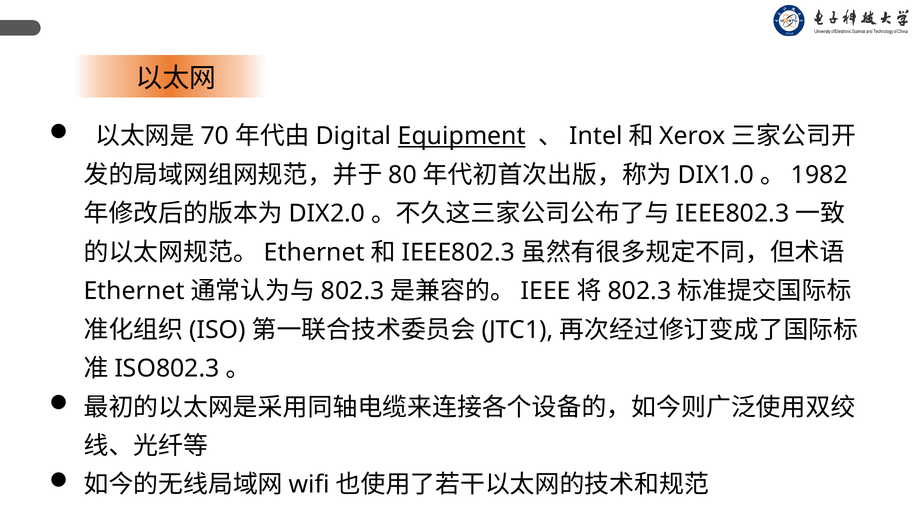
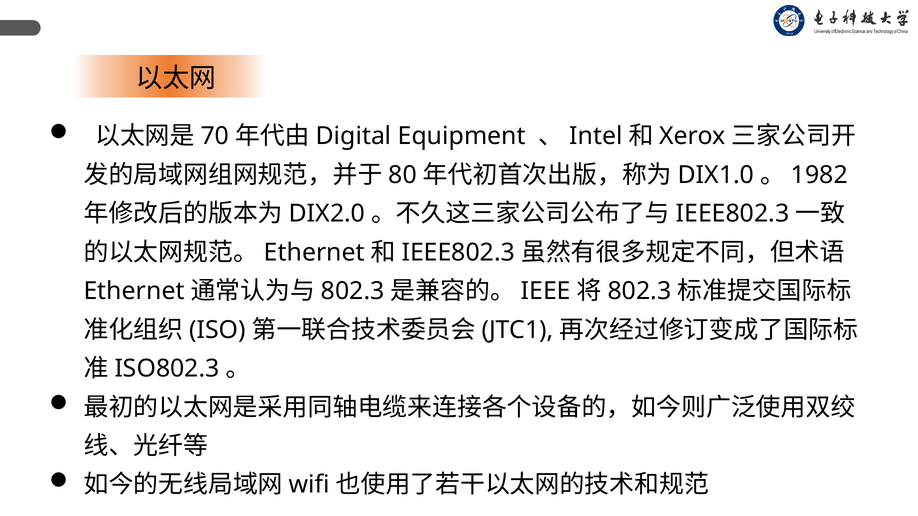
Equipment underline: present -> none
